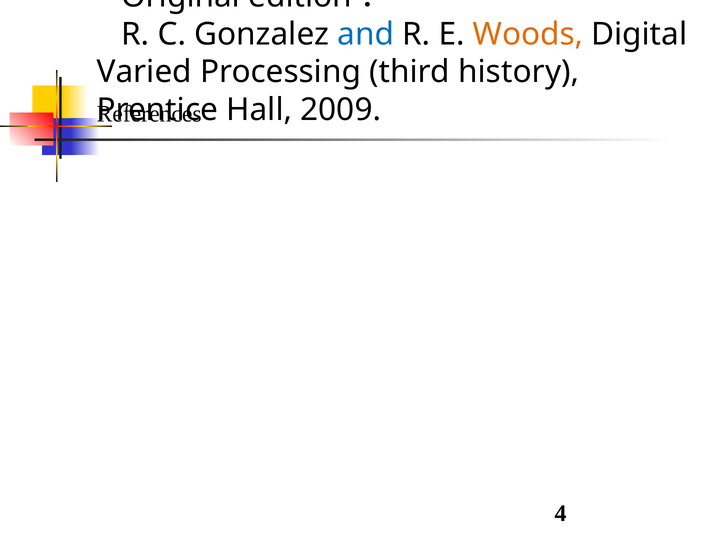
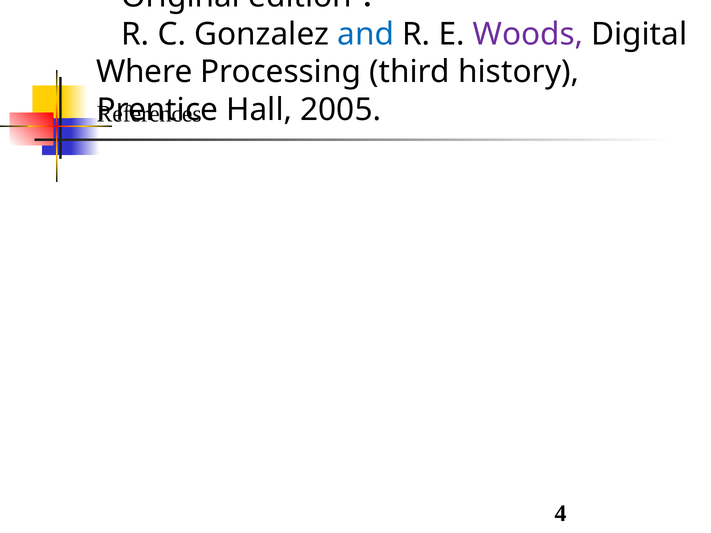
Woods colour: orange -> purple
Varied: Varied -> Where
2009: 2009 -> 2005
